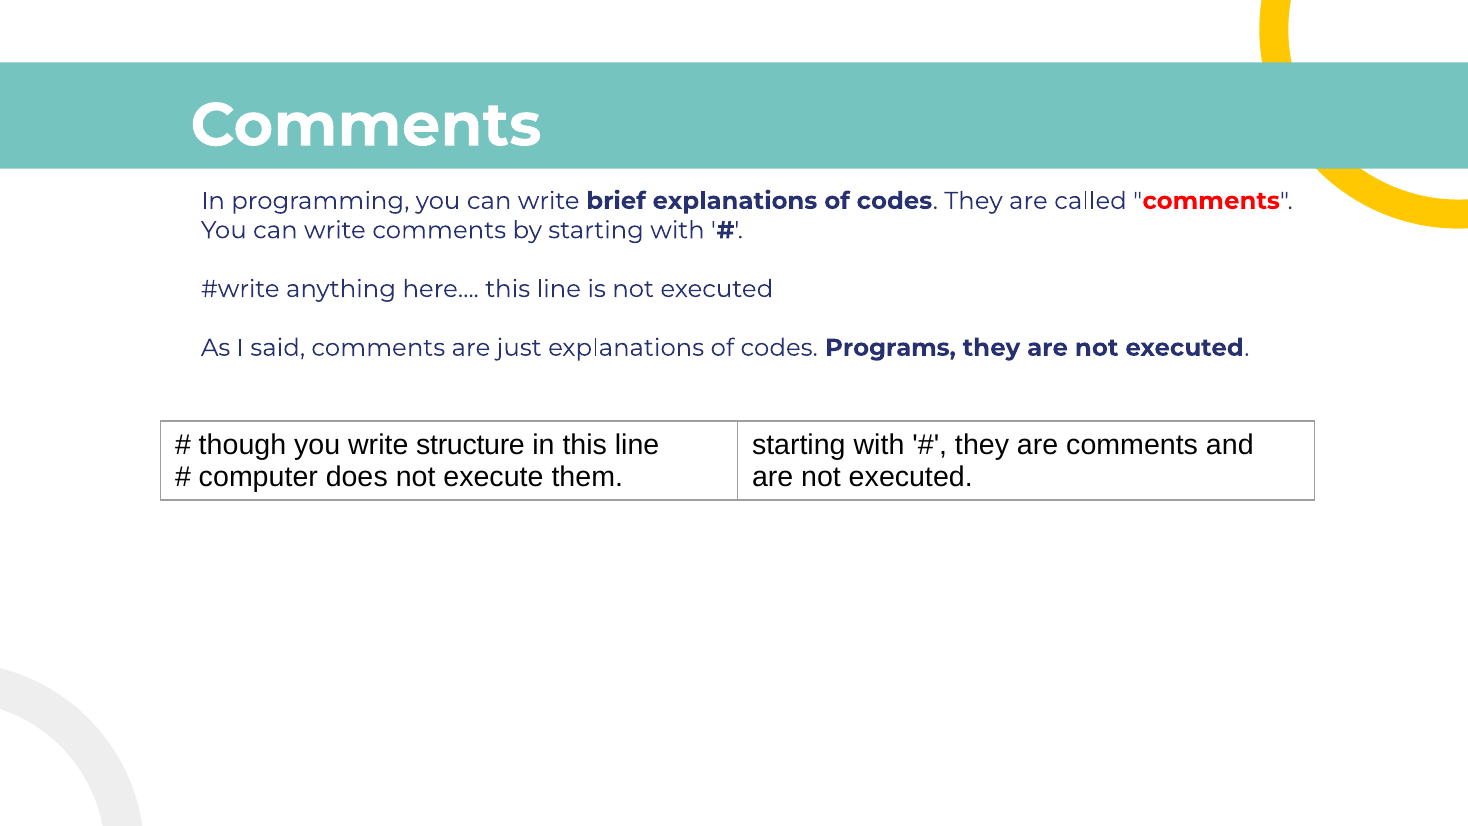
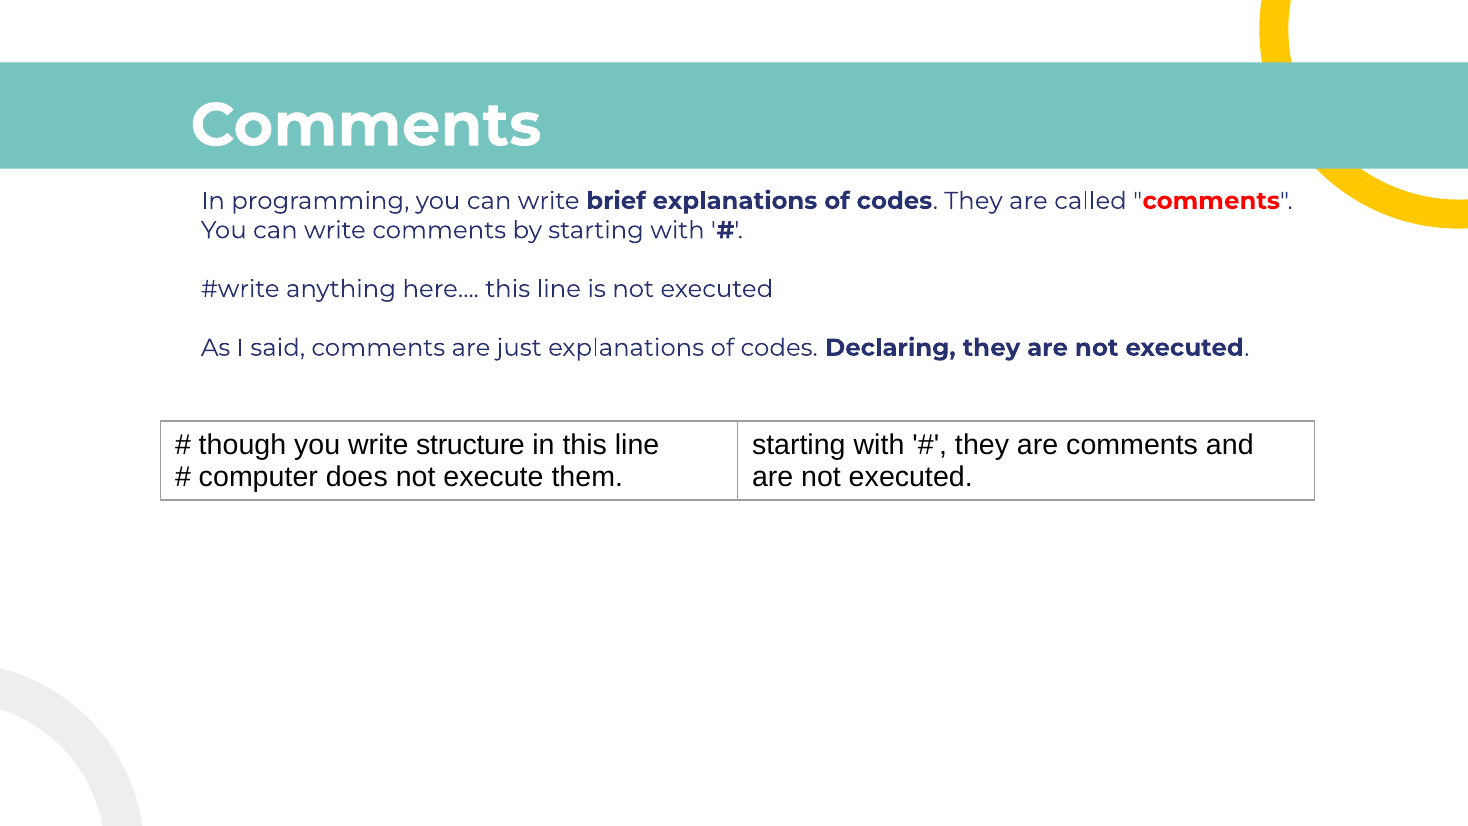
Programs: Programs -> Declaring
